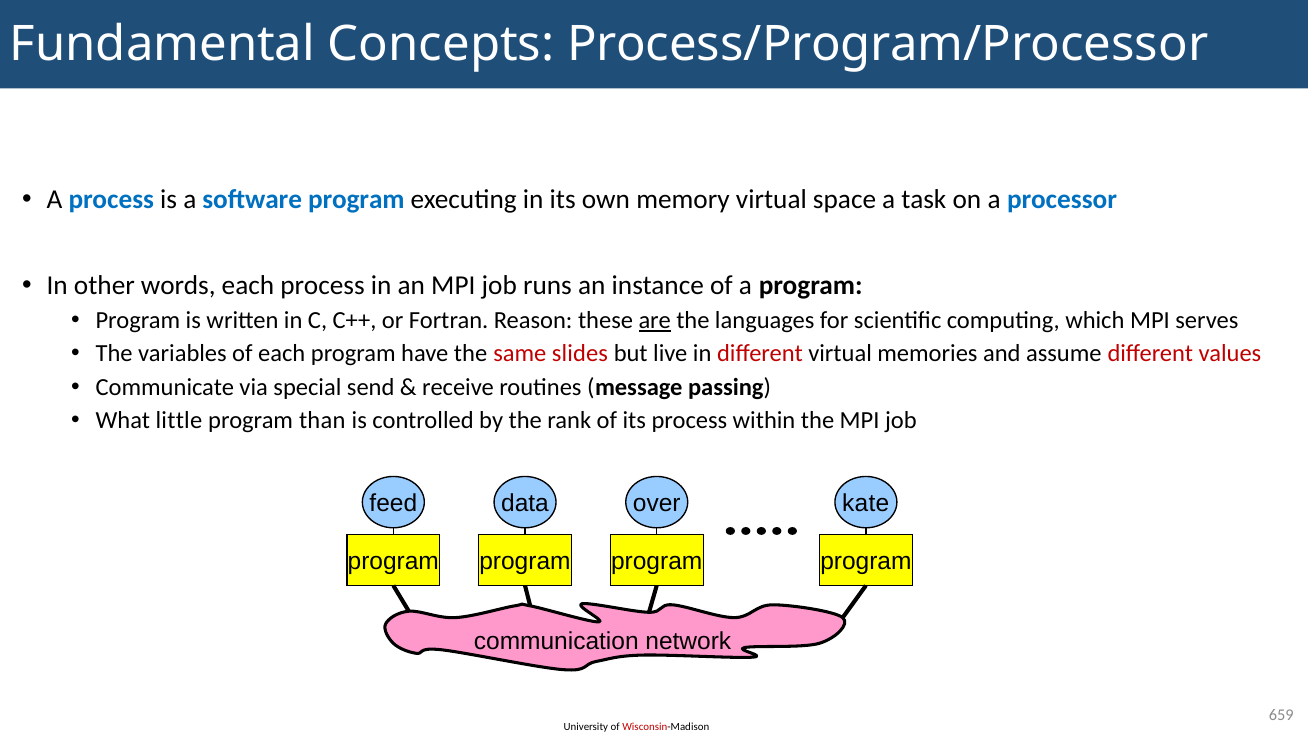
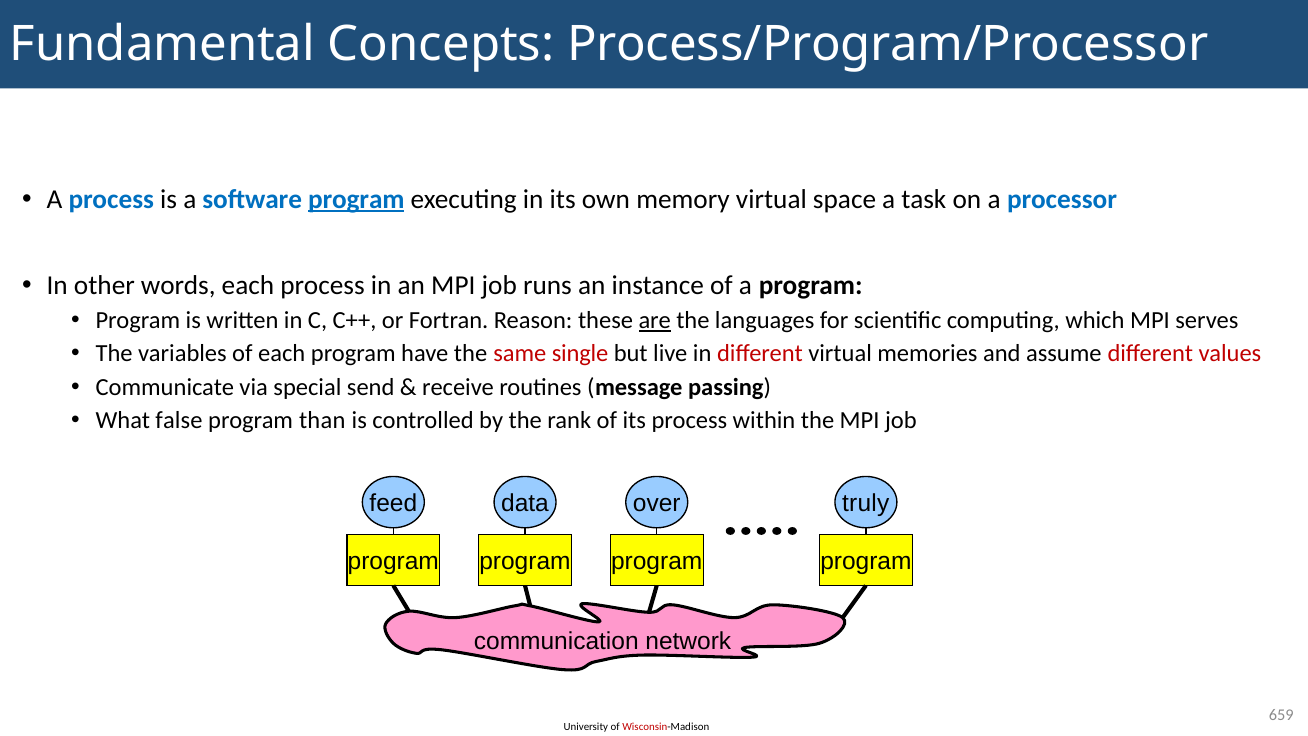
program at (356, 199) underline: none -> present
slides: slides -> single
little: little -> false
kate: kate -> truly
